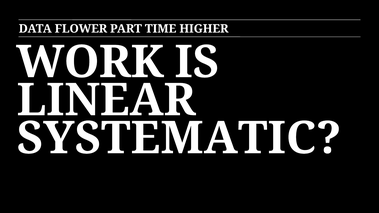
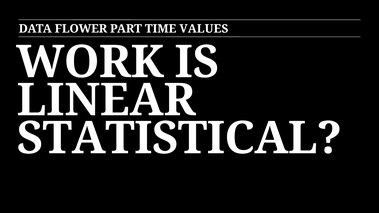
HIGHER: HIGHER -> VALUES
SYSTEMATIC: SYSTEMATIC -> STATISTICAL
